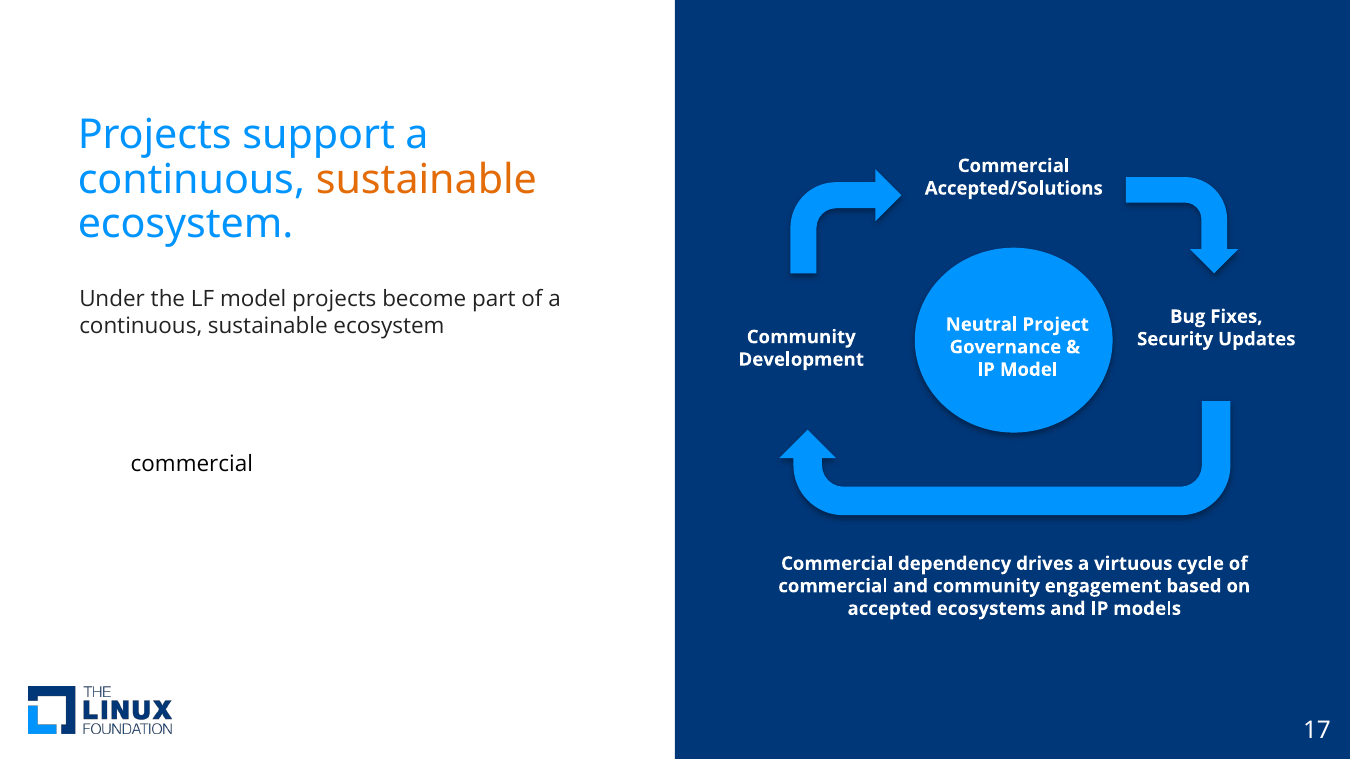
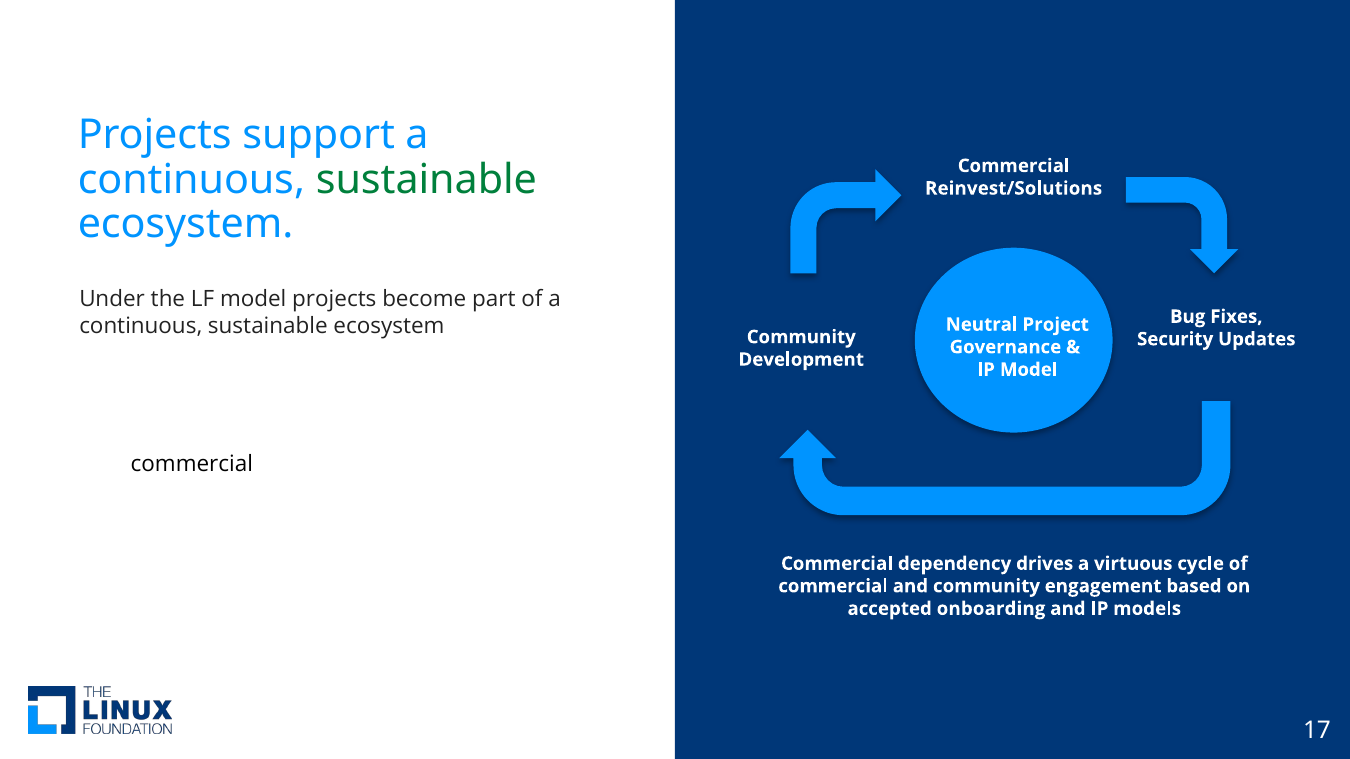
sustainable at (426, 180) colour: orange -> green
Accepted/Solutions: Accepted/Solutions -> Reinvest/Solutions
ecosystems: ecosystems -> onboarding
